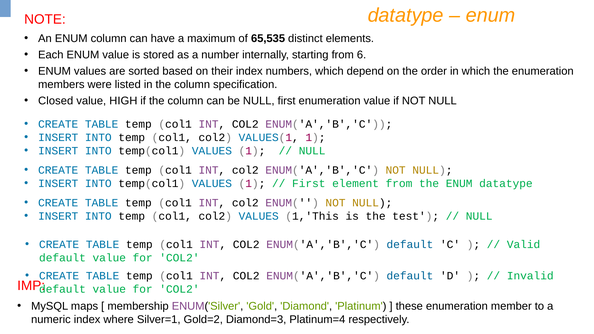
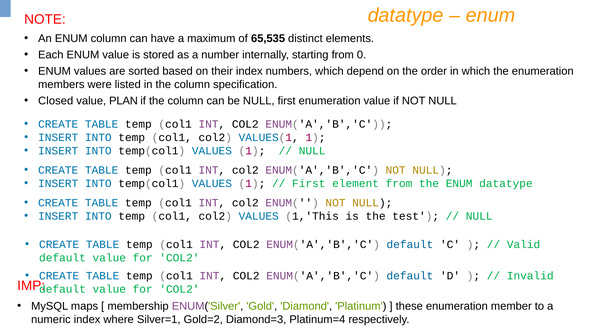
6: 6 -> 0
HIGH: HIGH -> PLAN
